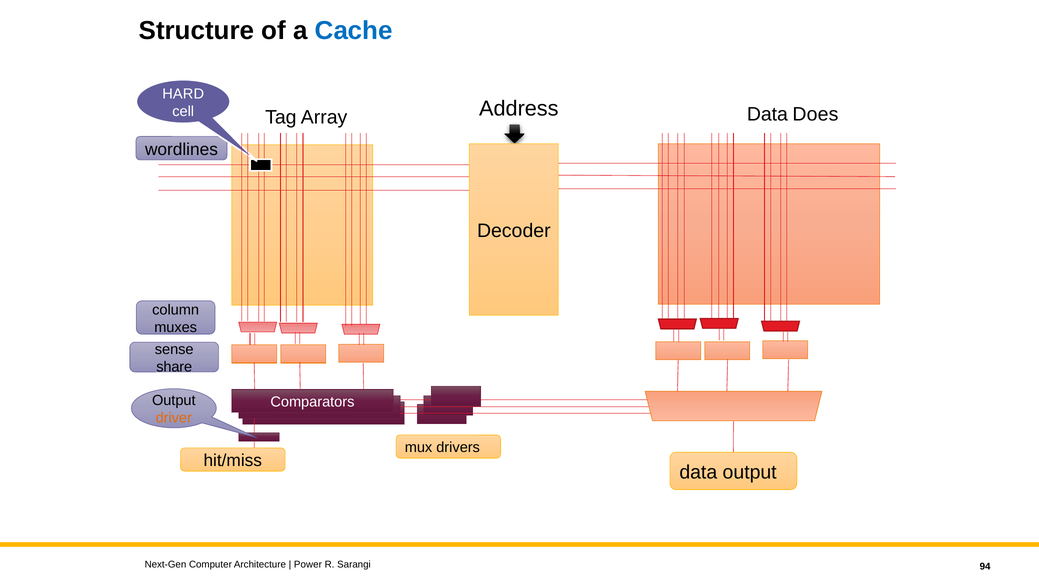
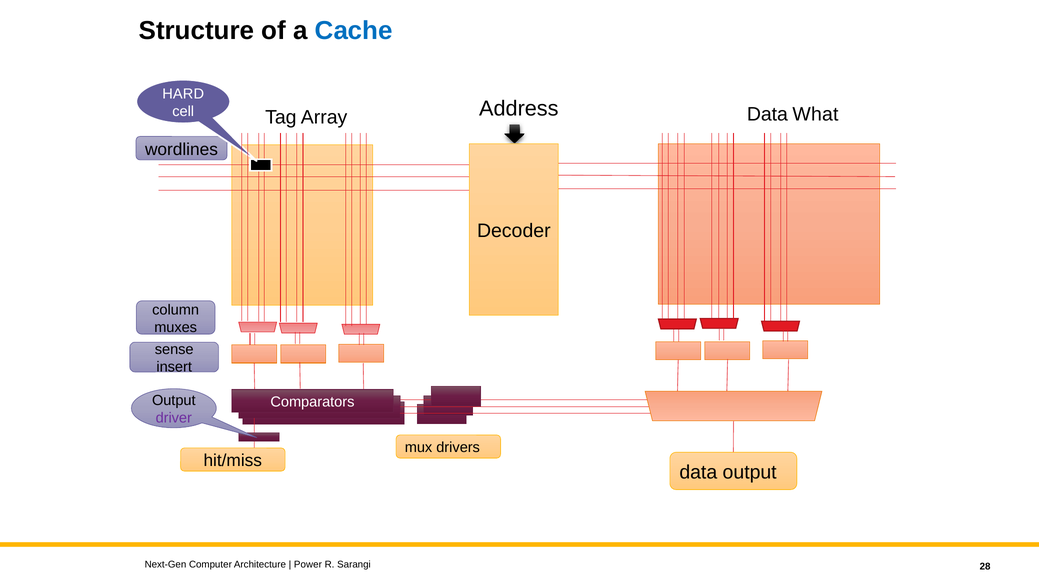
Does: Does -> What
share: share -> insert
driver colour: orange -> purple
94: 94 -> 28
